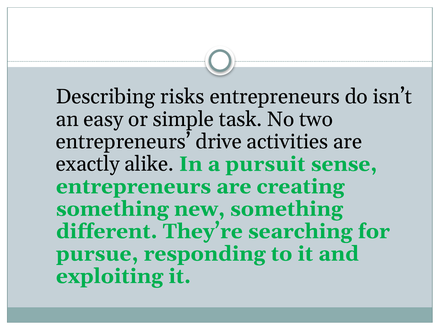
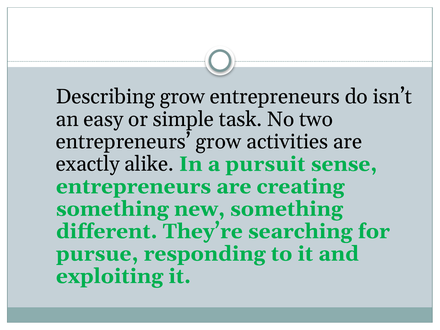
Describing risks: risks -> grow
entrepreneurs drive: drive -> grow
